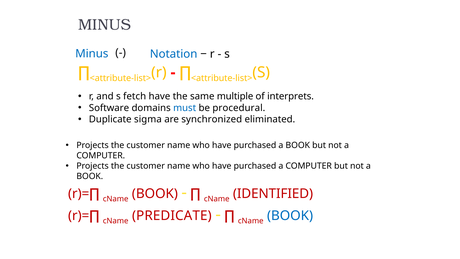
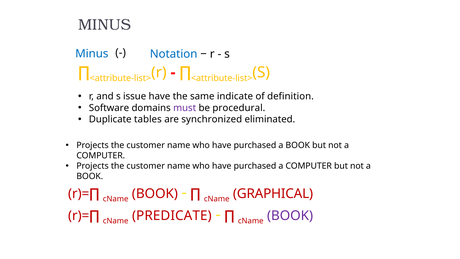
fetch: fetch -> issue
multiple: multiple -> indicate
interprets: interprets -> definition
must colour: blue -> purple
sigma: sigma -> tables
IDENTIFIED: IDENTIFIED -> GRAPHICAL
BOOK at (290, 216) colour: blue -> purple
